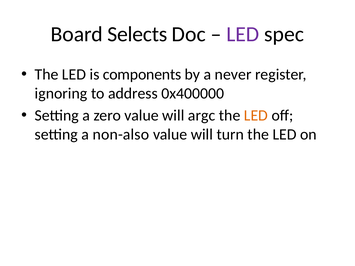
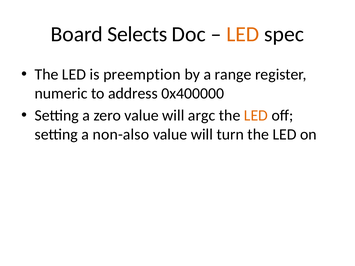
LED at (243, 34) colour: purple -> orange
components: components -> preemption
never: never -> range
ignoring: ignoring -> numeric
